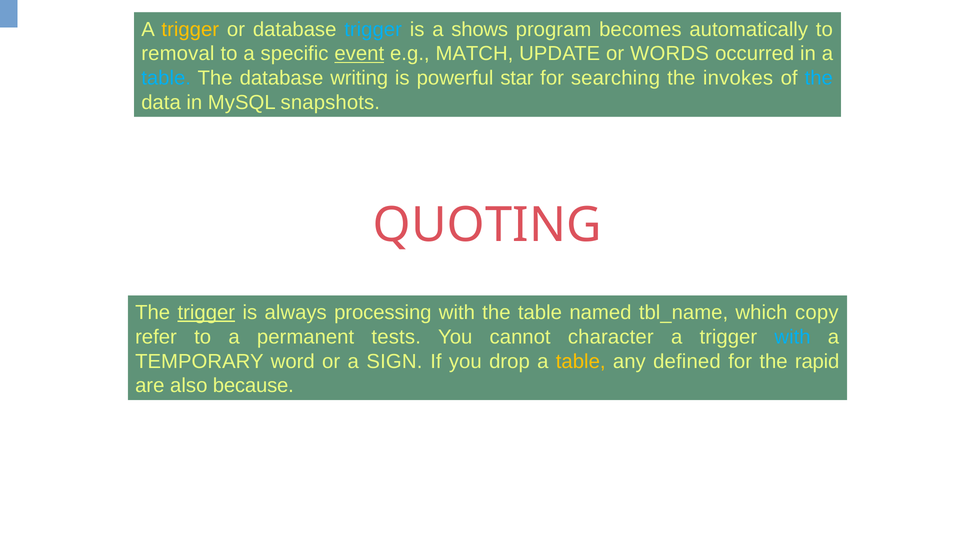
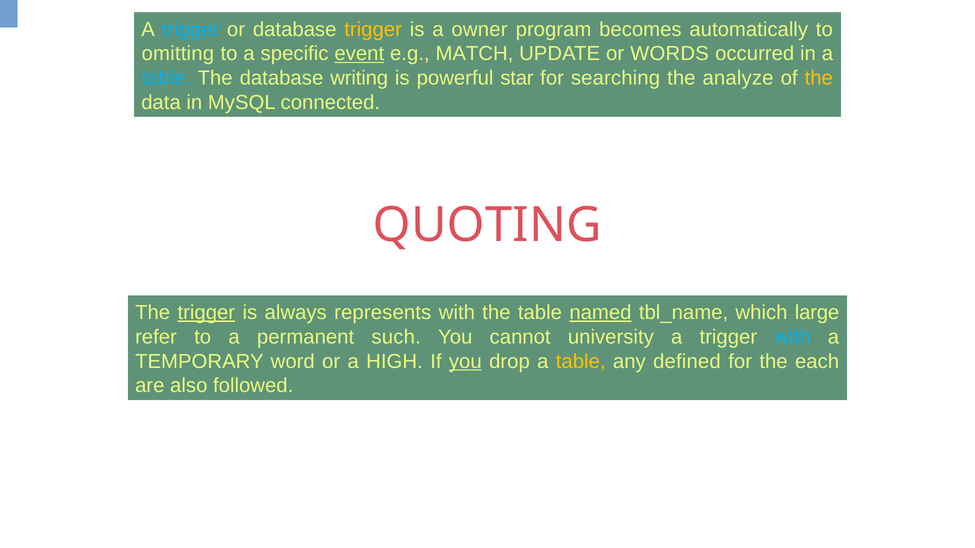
trigger at (190, 29) colour: yellow -> light blue
trigger at (373, 29) colour: light blue -> yellow
shows: shows -> owner
removal: removal -> omitting
invokes: invokes -> analyze
the at (819, 78) colour: light blue -> yellow
snapshots: snapshots -> connected
processing: processing -> represents
named underline: none -> present
copy: copy -> large
tests: tests -> such
character: character -> university
SIGN: SIGN -> HIGH
you at (465, 362) underline: none -> present
rapid: rapid -> each
because: because -> followed
